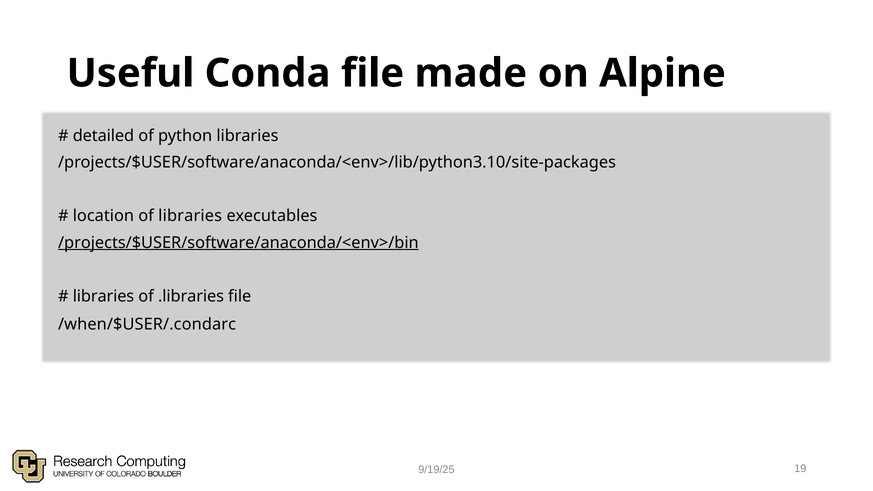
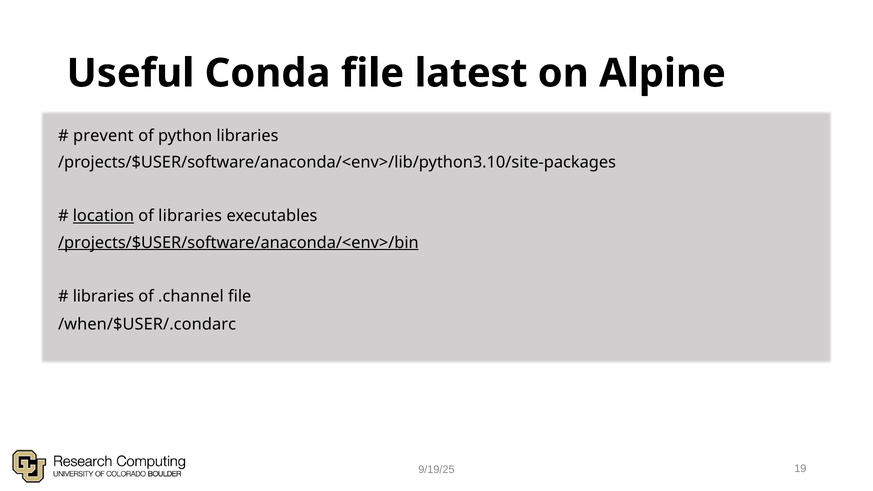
made: made -> latest
detailed: detailed -> prevent
location underline: none -> present
.libraries: .libraries -> .channel
